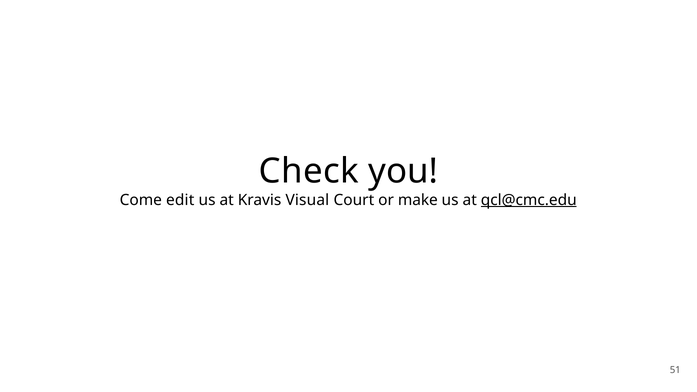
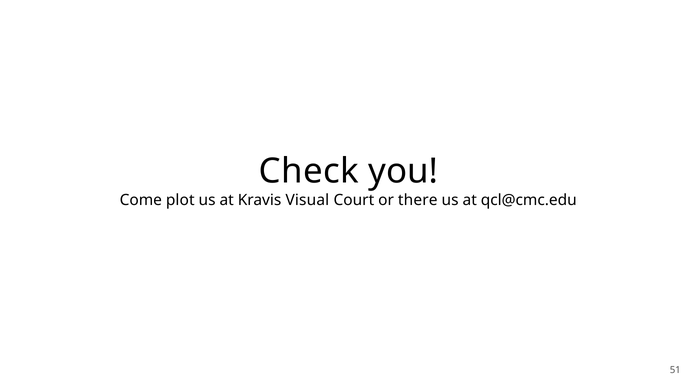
edit: edit -> plot
make: make -> there
qcl@cmc.edu underline: present -> none
